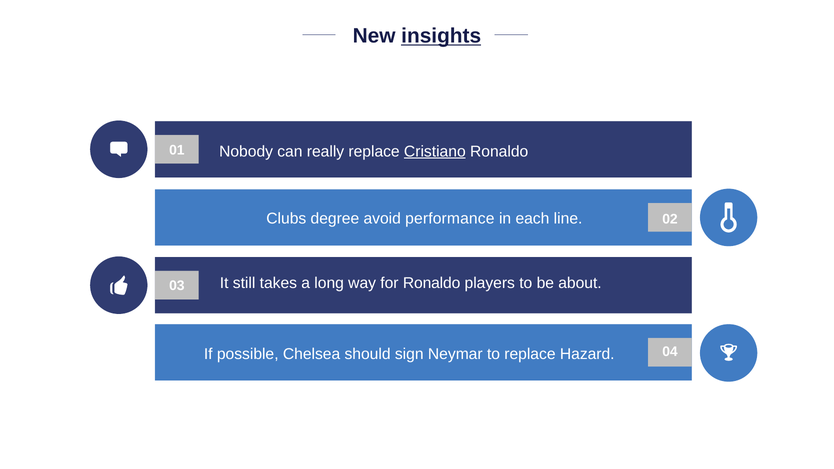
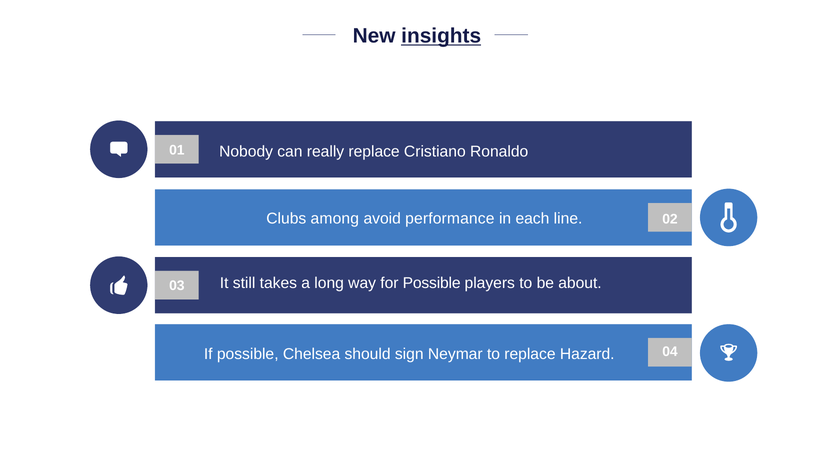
Cristiano underline: present -> none
degree: degree -> among
for Ronaldo: Ronaldo -> Possible
